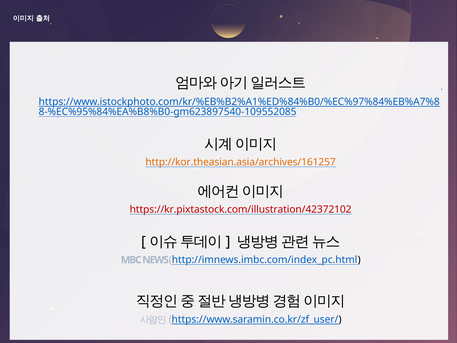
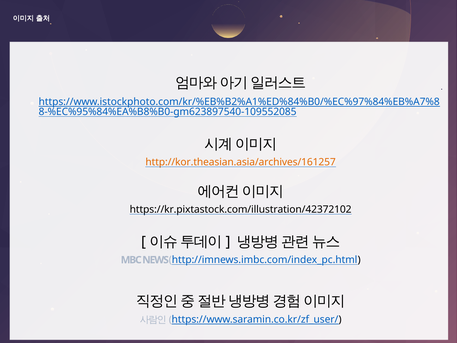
https://kr.pixtastock.com/illustration/42372102 colour: red -> black
